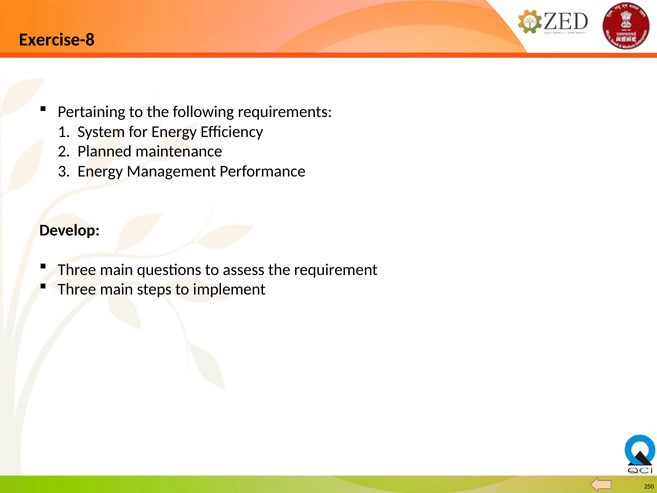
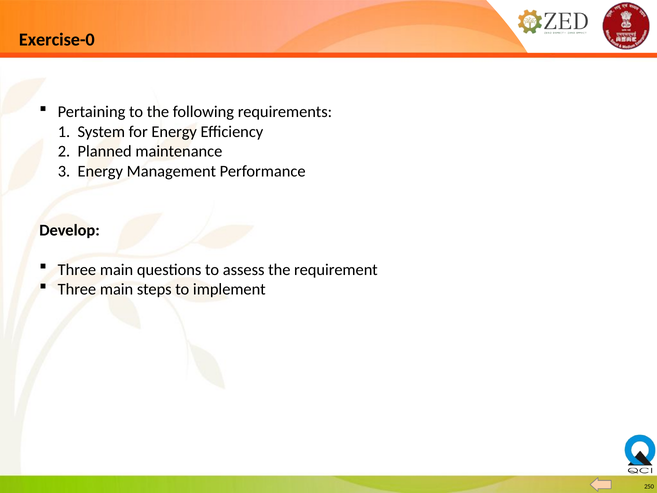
Exercise-8: Exercise-8 -> Exercise-0
